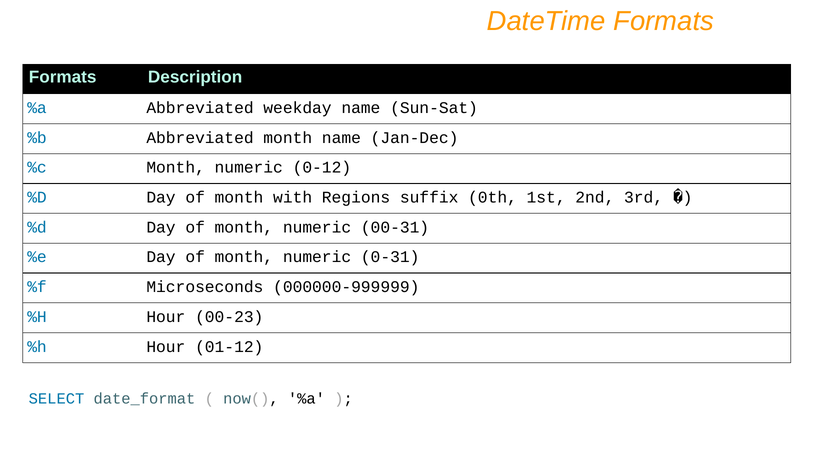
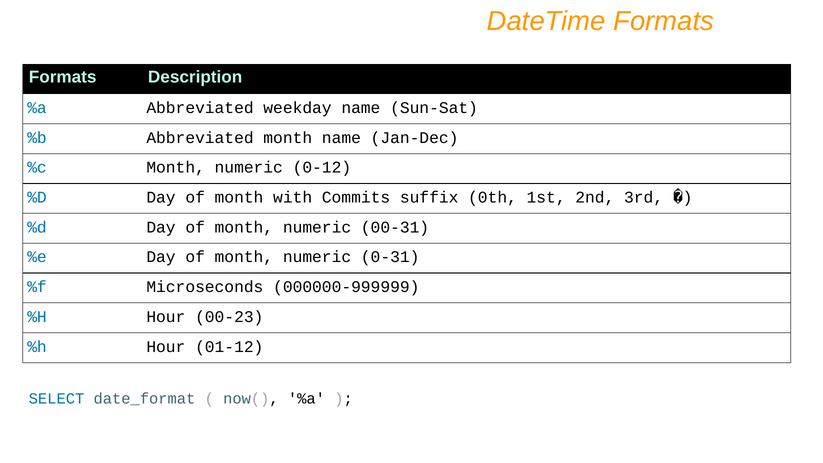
Regions: Regions -> Commits
